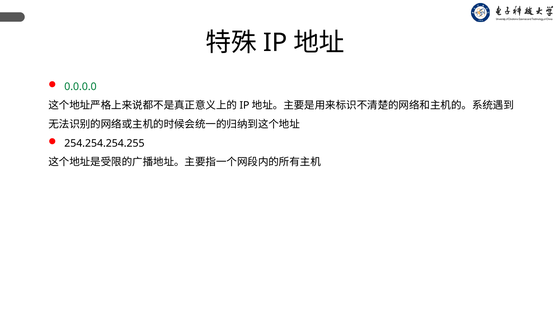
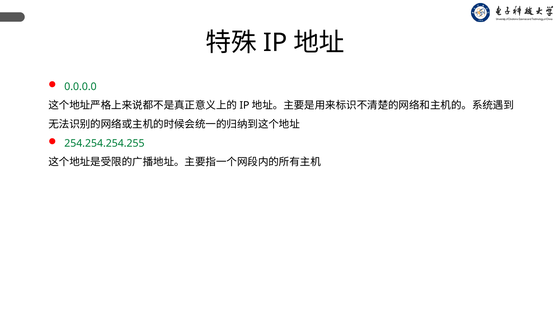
254.254.254.255 colour: black -> green
